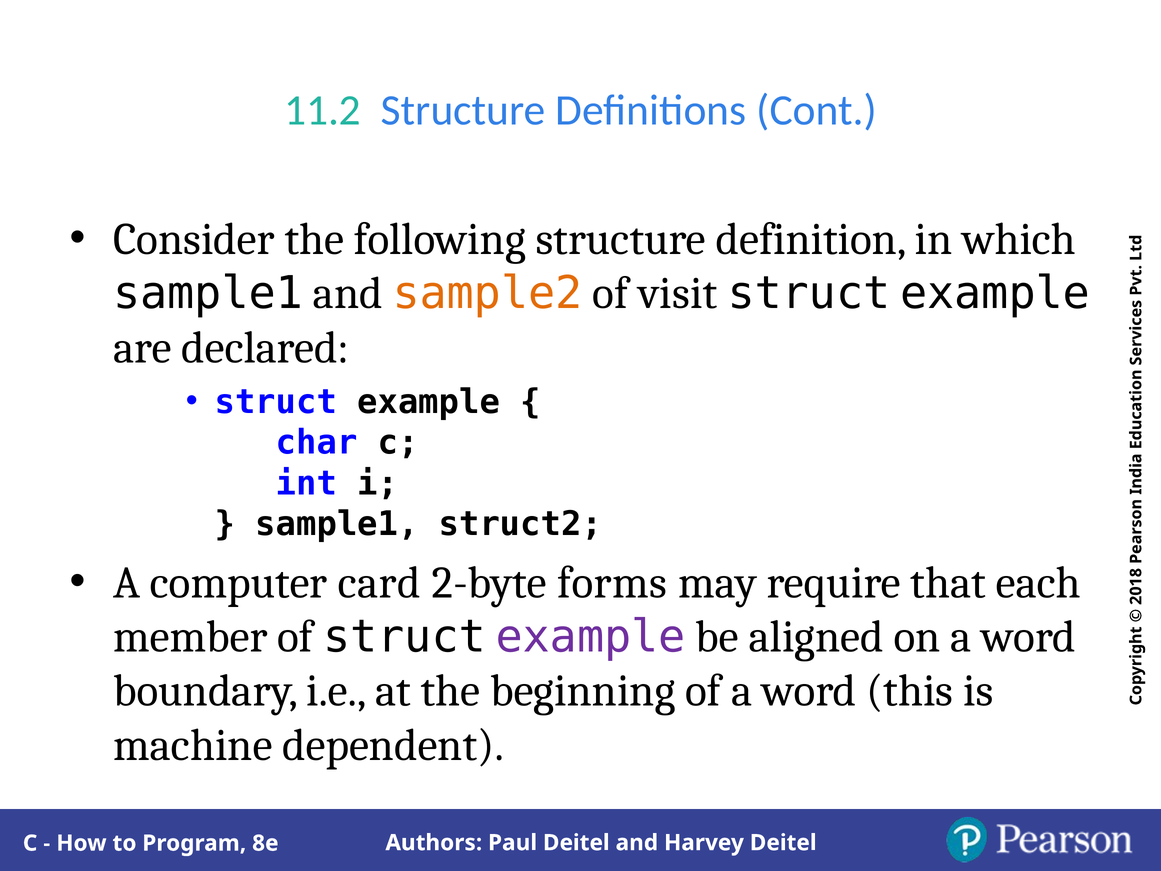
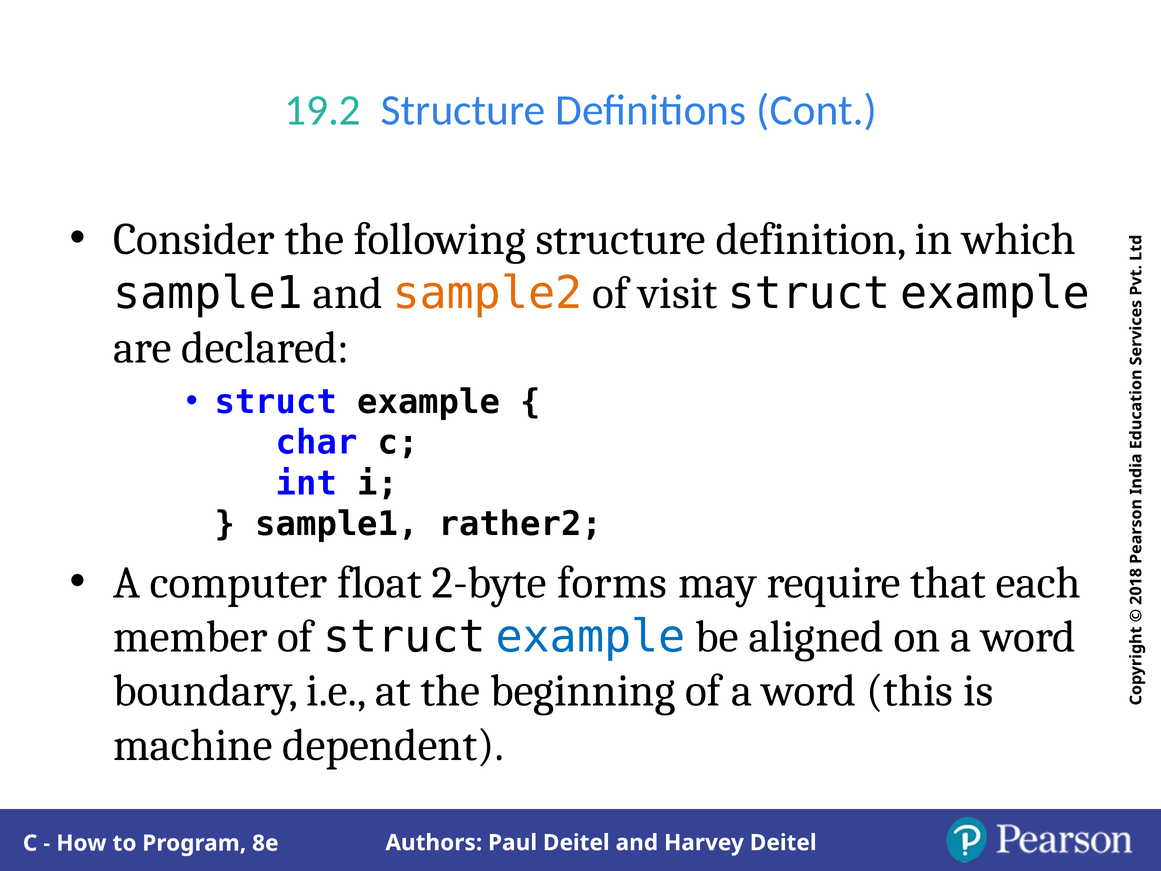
11.2: 11.2 -> 19.2
struct2: struct2 -> rather2
card: card -> float
example at (591, 637) colour: purple -> blue
